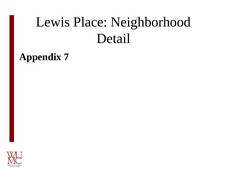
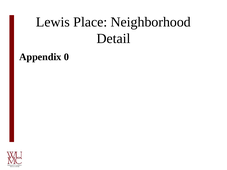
7: 7 -> 0
